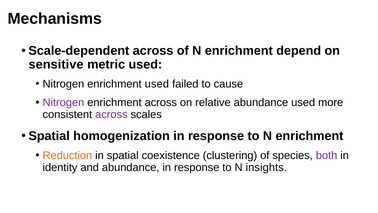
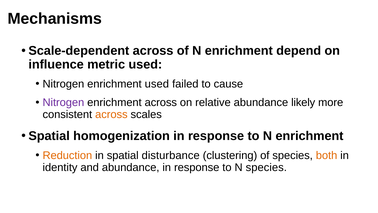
sensitive: sensitive -> influence
abundance used: used -> likely
across at (111, 114) colour: purple -> orange
coexistence: coexistence -> disturbance
both colour: purple -> orange
N insights: insights -> species
